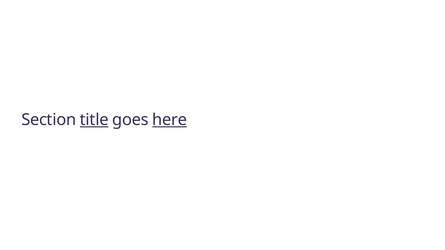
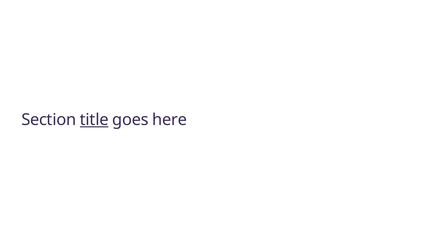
here underline: present -> none
